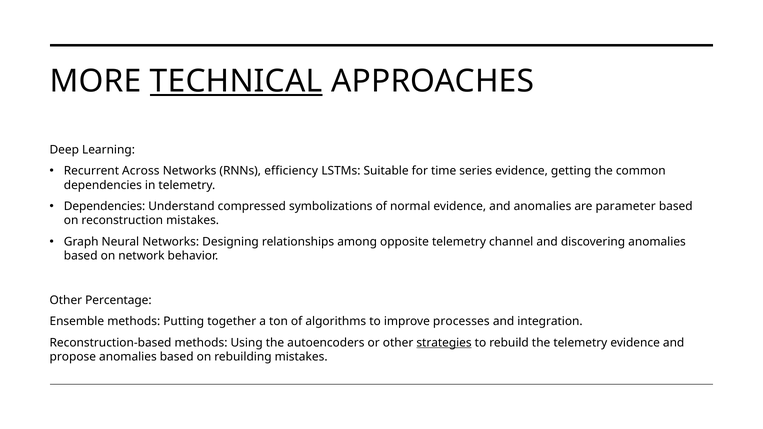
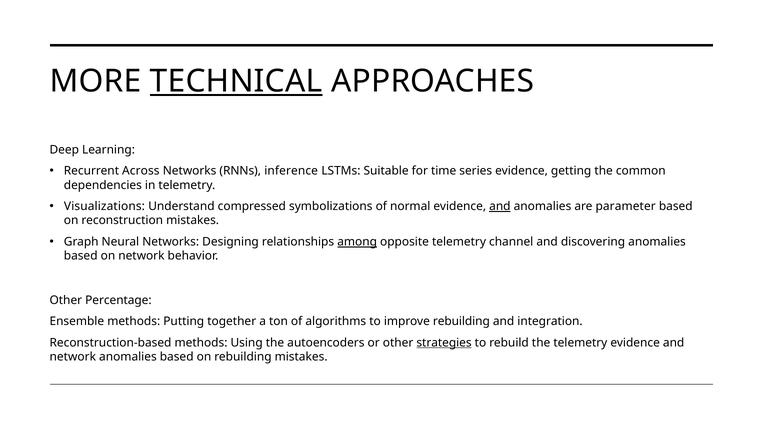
efficiency: efficiency -> inference
Dependencies at (105, 206): Dependencies -> Visualizations
and at (500, 206) underline: none -> present
among underline: none -> present
improve processes: processes -> rebuilding
propose at (73, 357): propose -> network
